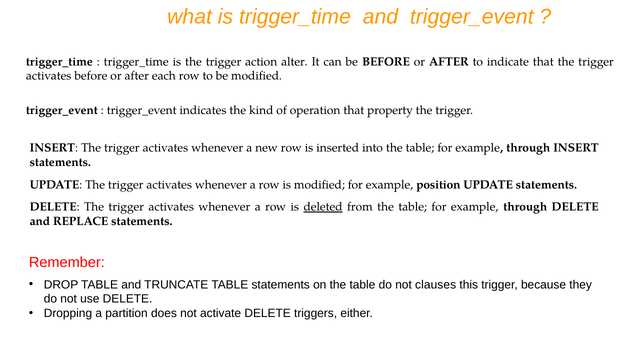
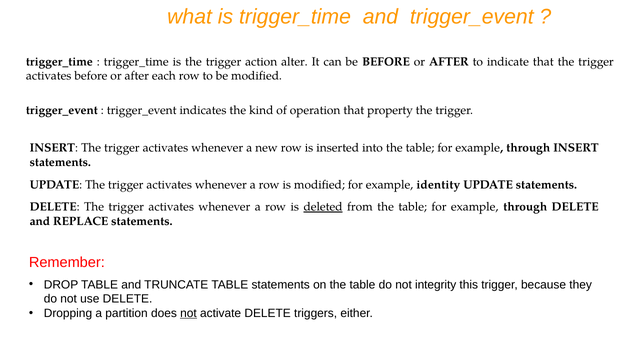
position: position -> identity
clauses: clauses -> integrity
not at (188, 313) underline: none -> present
